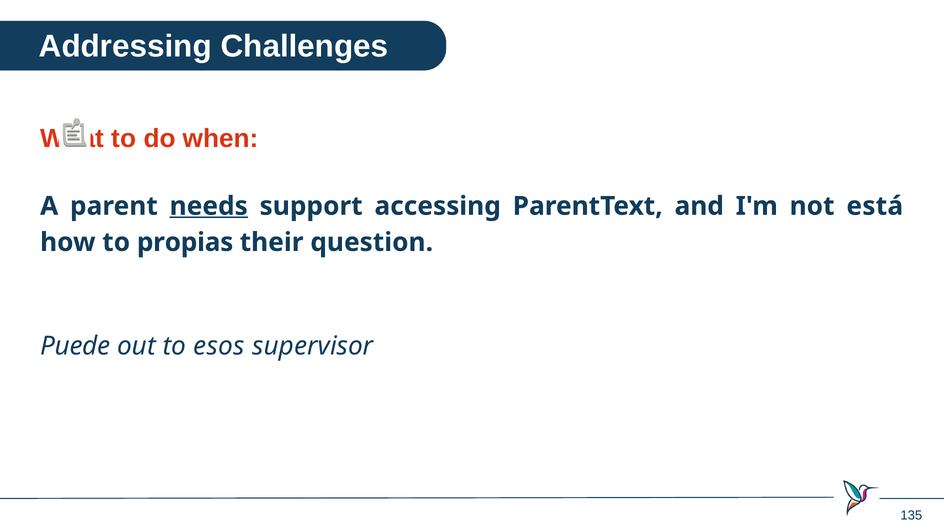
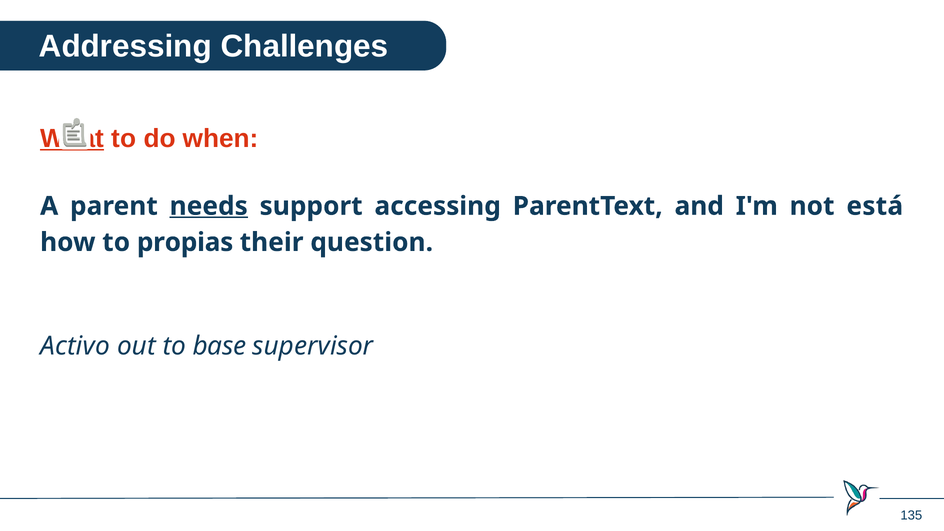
What underline: none -> present
Puede: Puede -> Activo
esos: esos -> base
